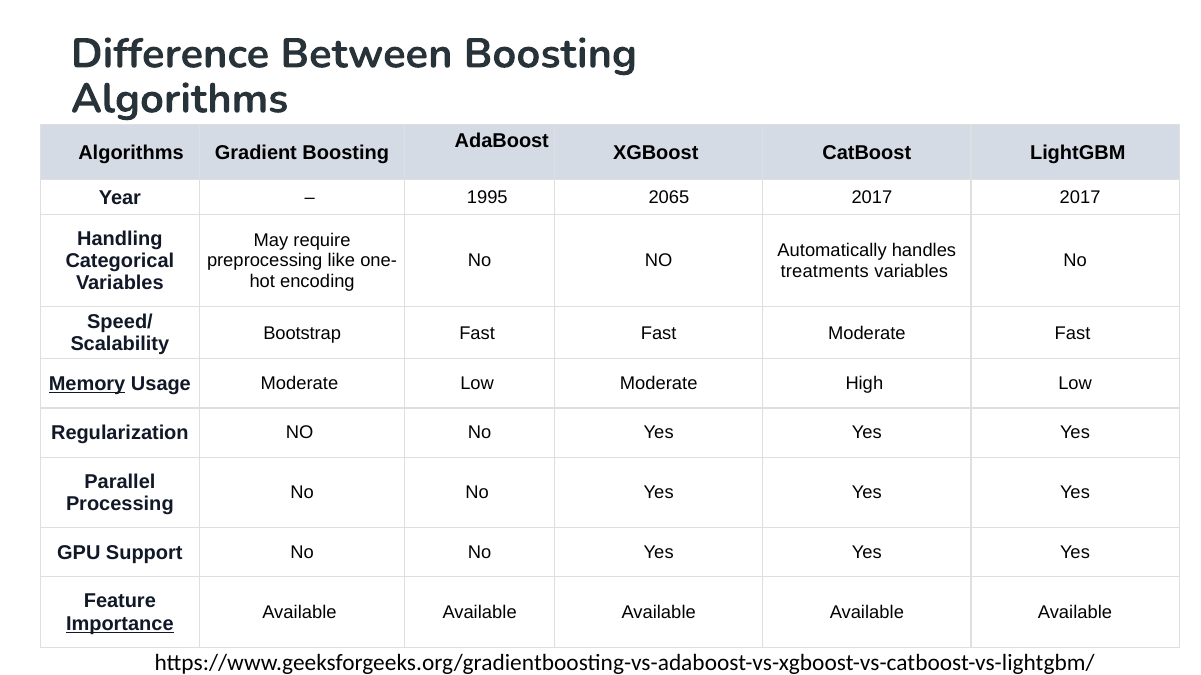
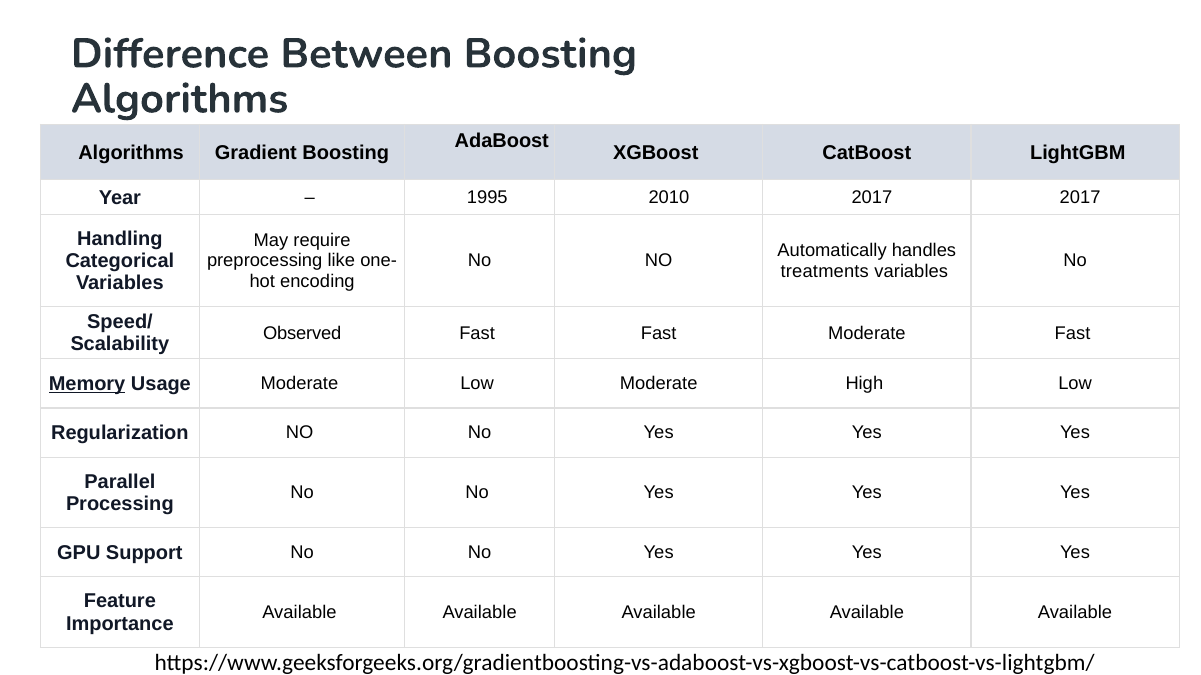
2065: 2065 -> 2010
Bootstrap: Bootstrap -> Observed
Importance underline: present -> none
